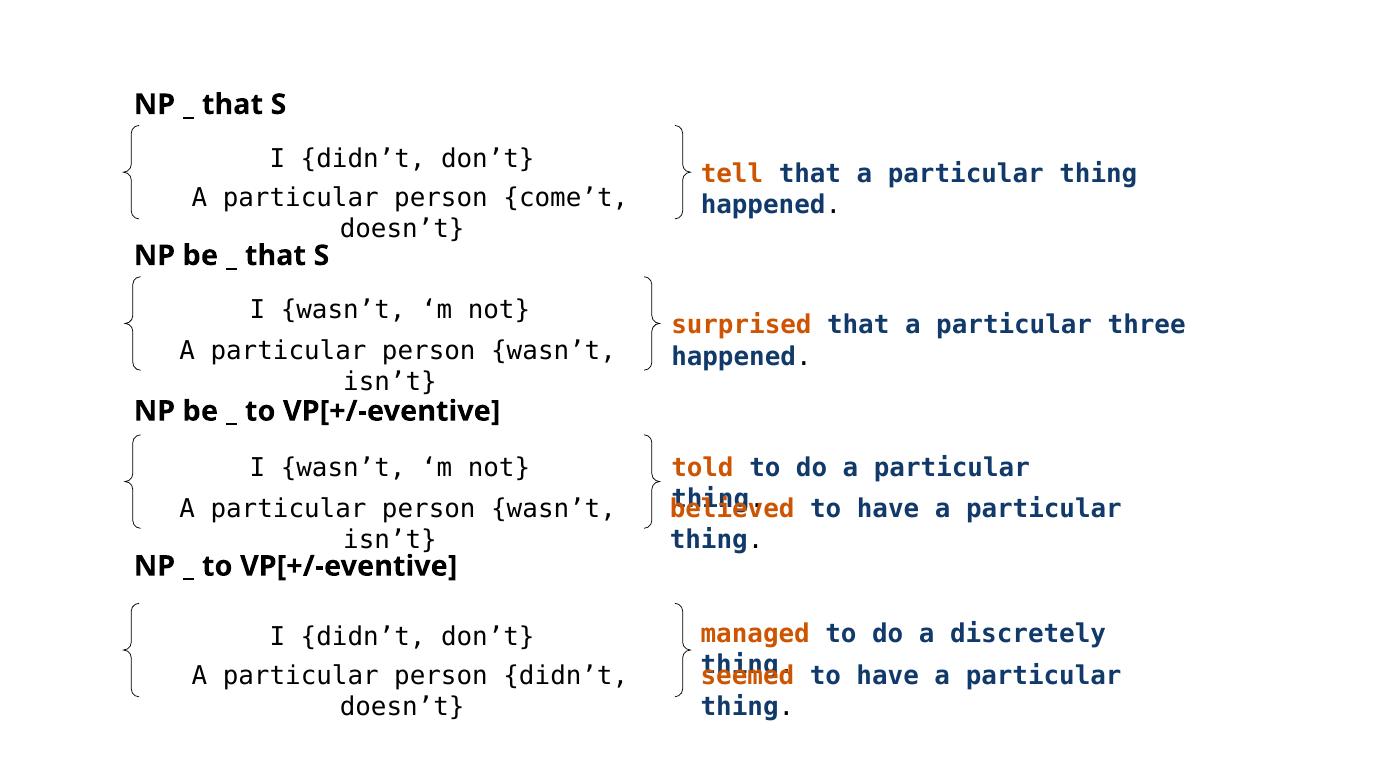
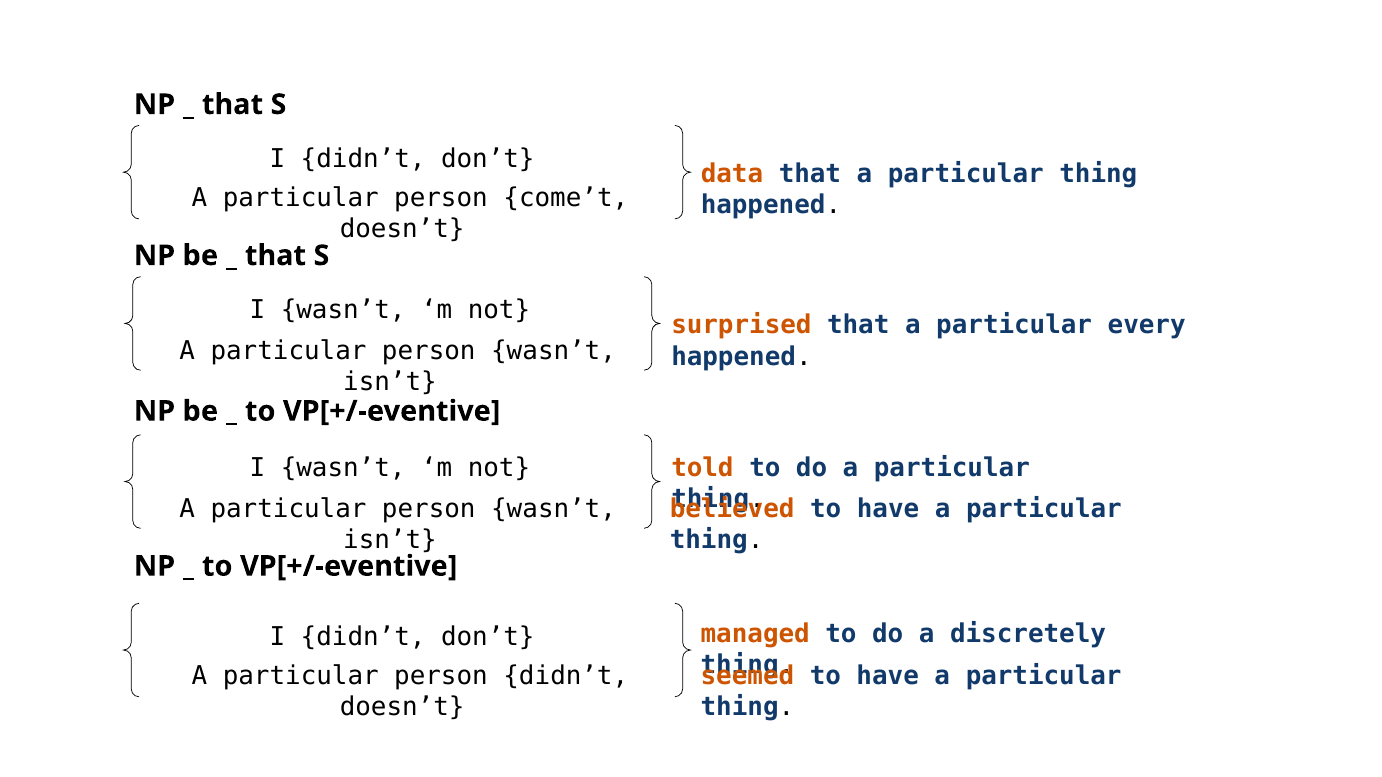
tell: tell -> data
three: three -> every
